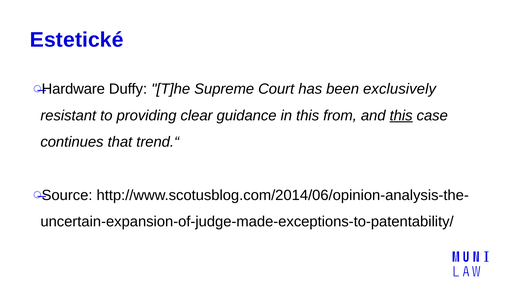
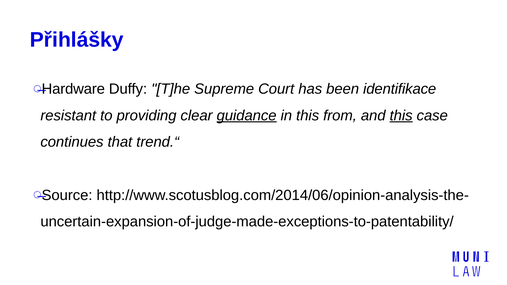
Estetické: Estetické -> Přihlášky
exclusively: exclusively -> identifikace
guidance underline: none -> present
